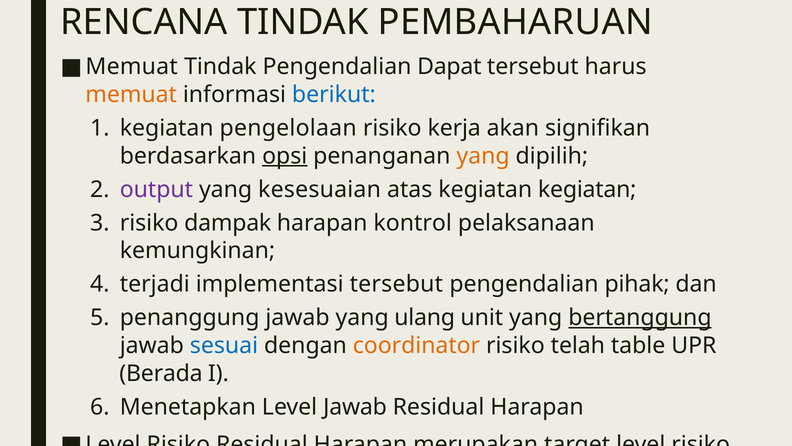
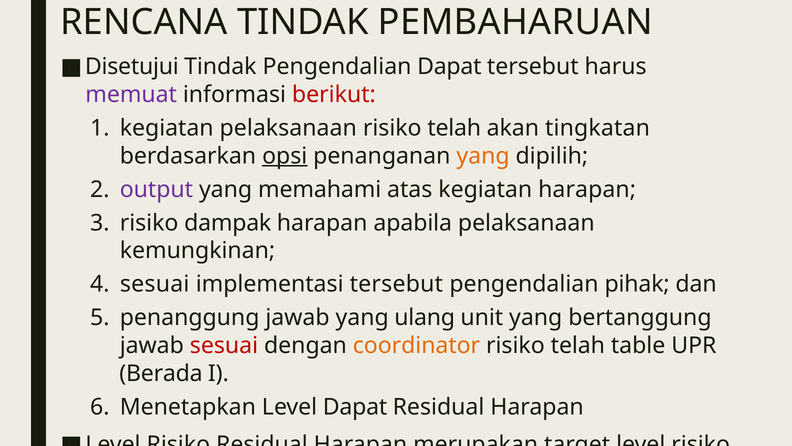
Memuat at (132, 67): Memuat -> Disetujui
memuat at (131, 94) colour: orange -> purple
berikut colour: blue -> red
kegiatan pengelolaan: pengelolaan -> pelaksanaan
kerja at (454, 128): kerja -> telah
signifikan: signifikan -> tingkatan
kesesuaian: kesesuaian -> memahami
kegiatan kegiatan: kegiatan -> harapan
harapan kontrol: kontrol -> apabila
terjadi at (155, 284): terjadi -> sesuai
bertanggung underline: present -> none
sesuai at (224, 345) colour: blue -> red
Level Jawab: Jawab -> Dapat
